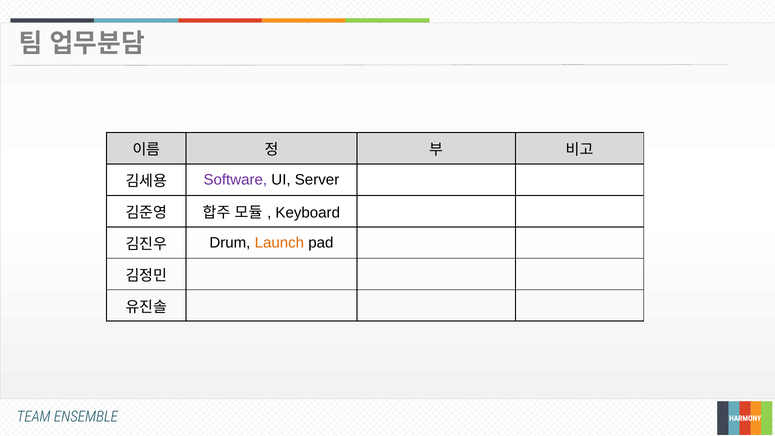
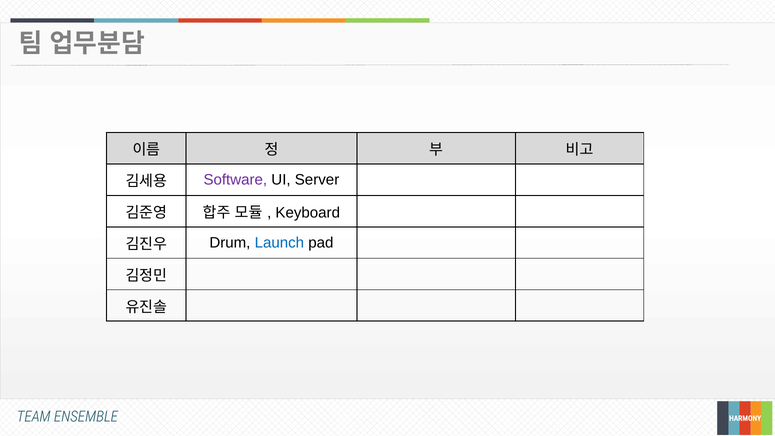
Launch colour: orange -> blue
